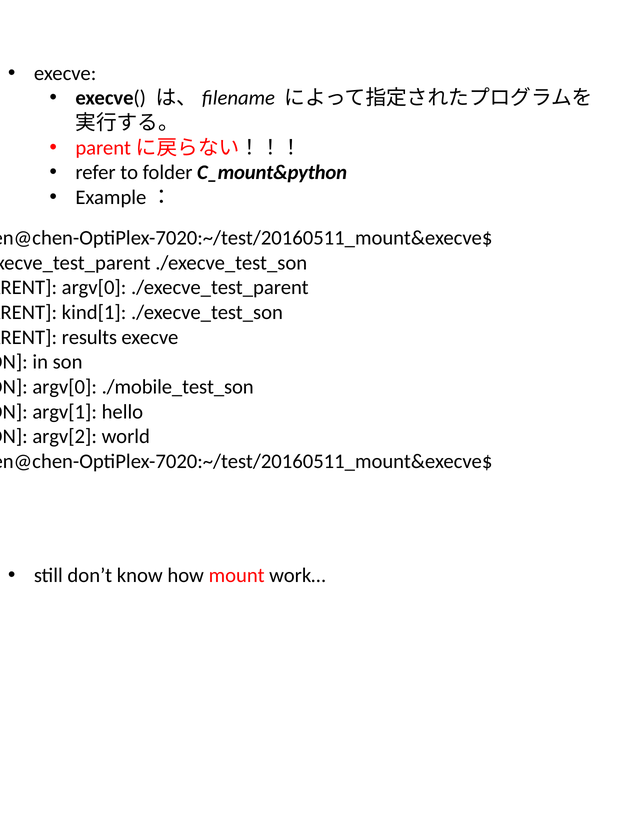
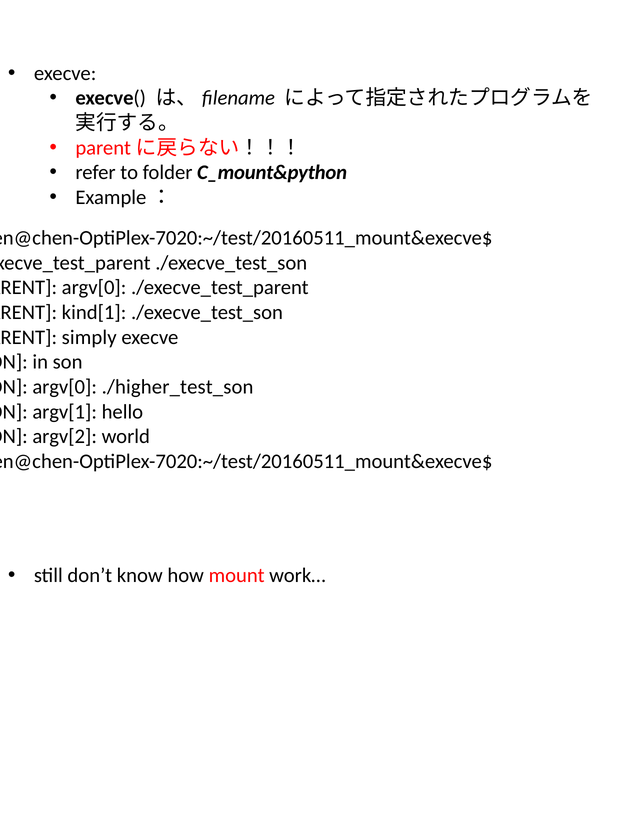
results: results -> simply
./mobile_test_son: ./mobile_test_son -> ./higher_test_son
